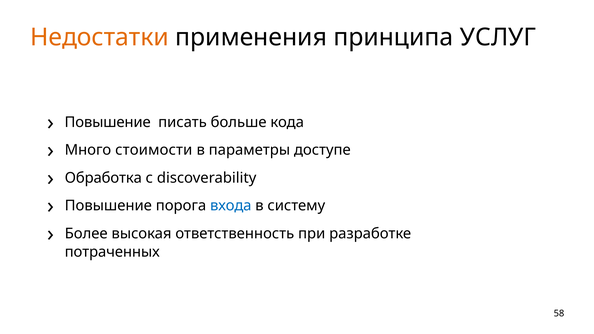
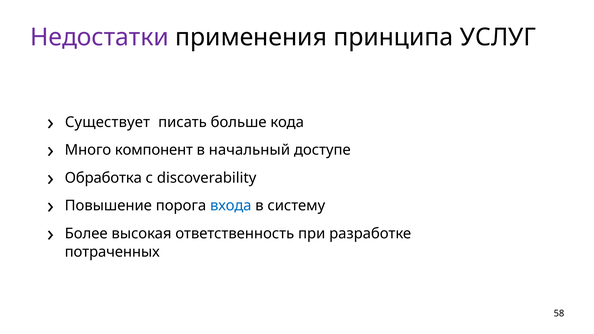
Недостатки colour: orange -> purple
Повышение at (108, 122): Повышение -> Существует
стоимости: стоимости -> компонент
параметры: параметры -> начальный
